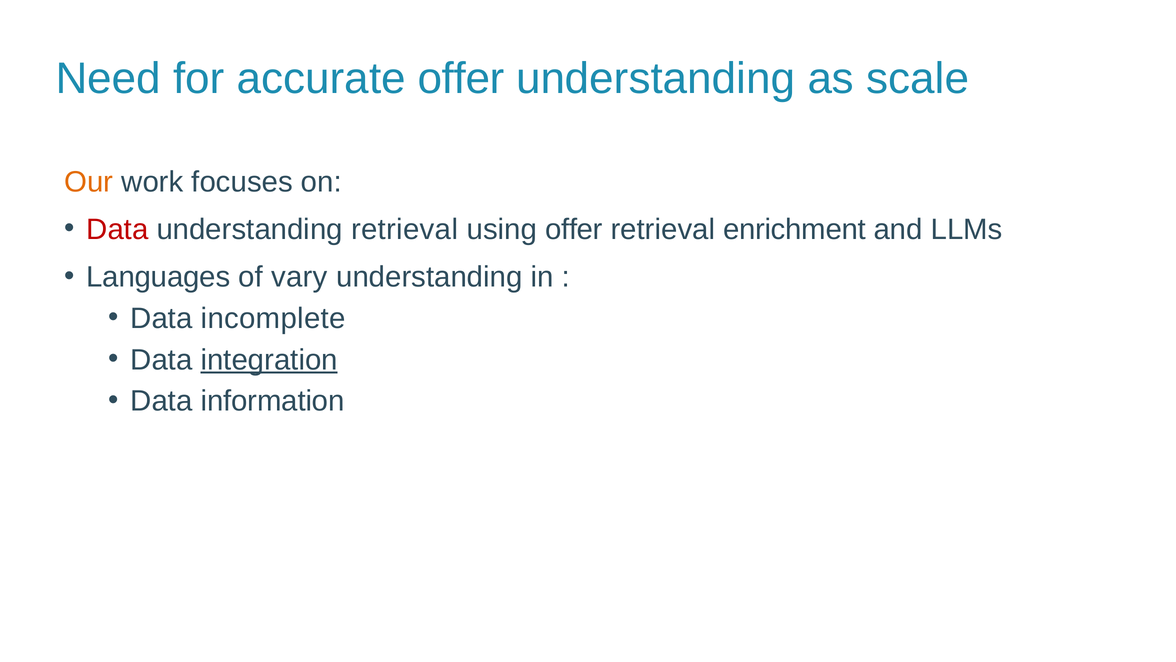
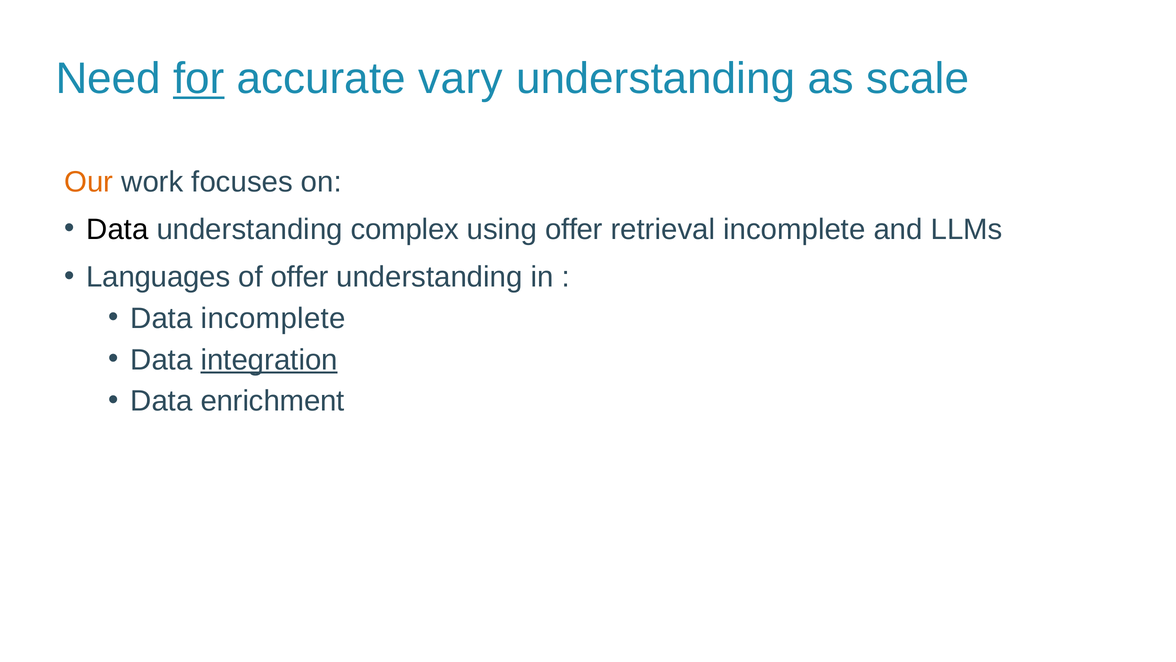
for underline: none -> present
accurate offer: offer -> vary
Data at (117, 229) colour: red -> black
understanding retrieval: retrieval -> complex
retrieval enrichment: enrichment -> incomplete
of vary: vary -> offer
information: information -> enrichment
